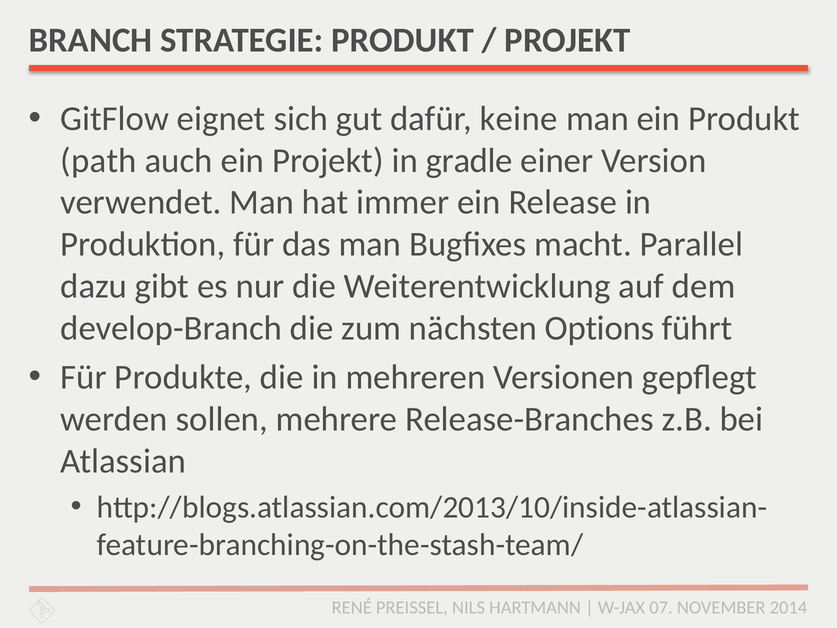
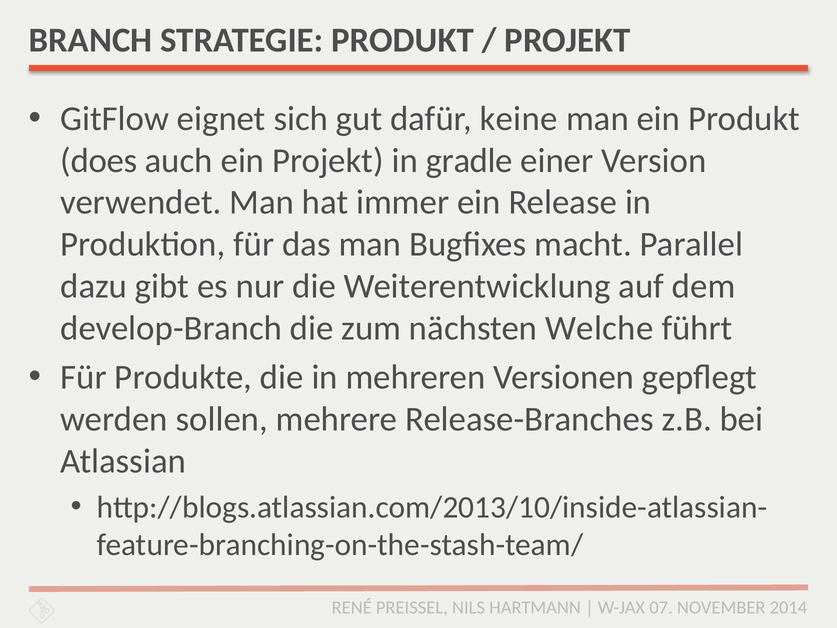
path: path -> does
Options: Options -> Welche
